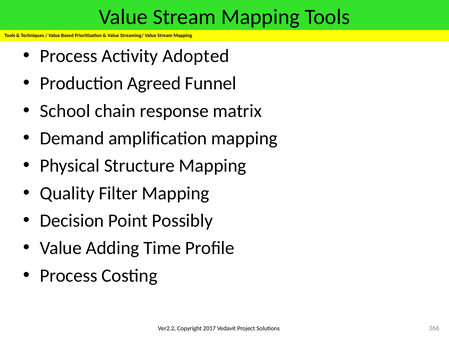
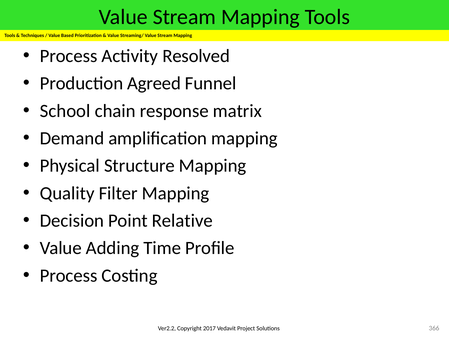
Adopted: Adopted -> Resolved
Possibly: Possibly -> Relative
